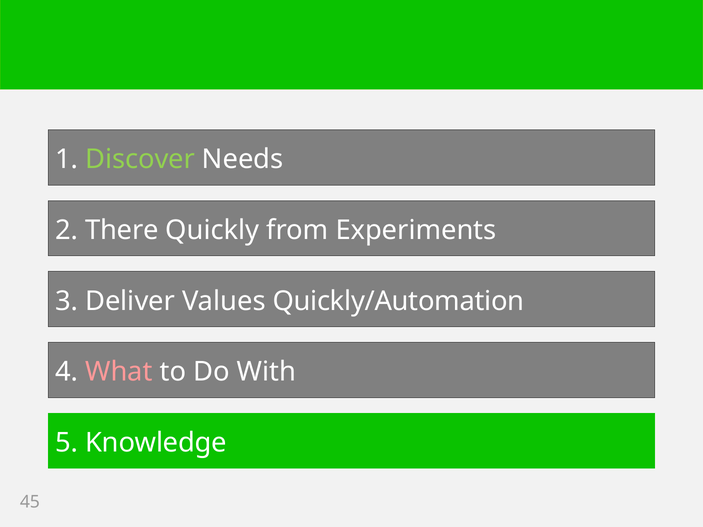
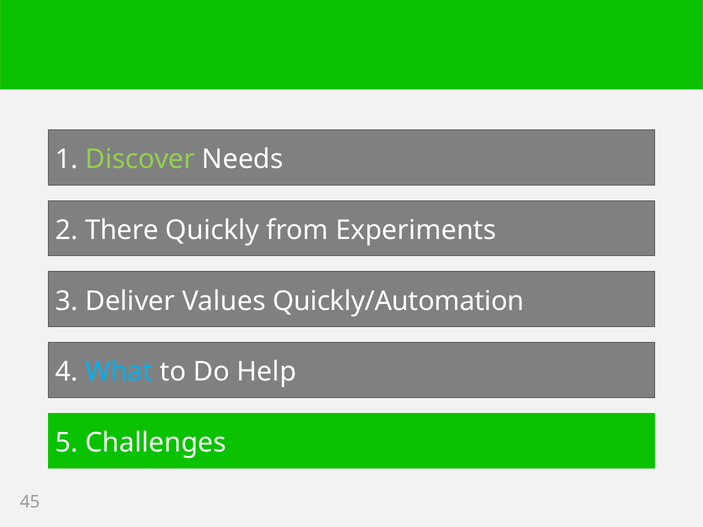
What colour: pink -> light blue
With: With -> Help
Knowledge: Knowledge -> Challenges
